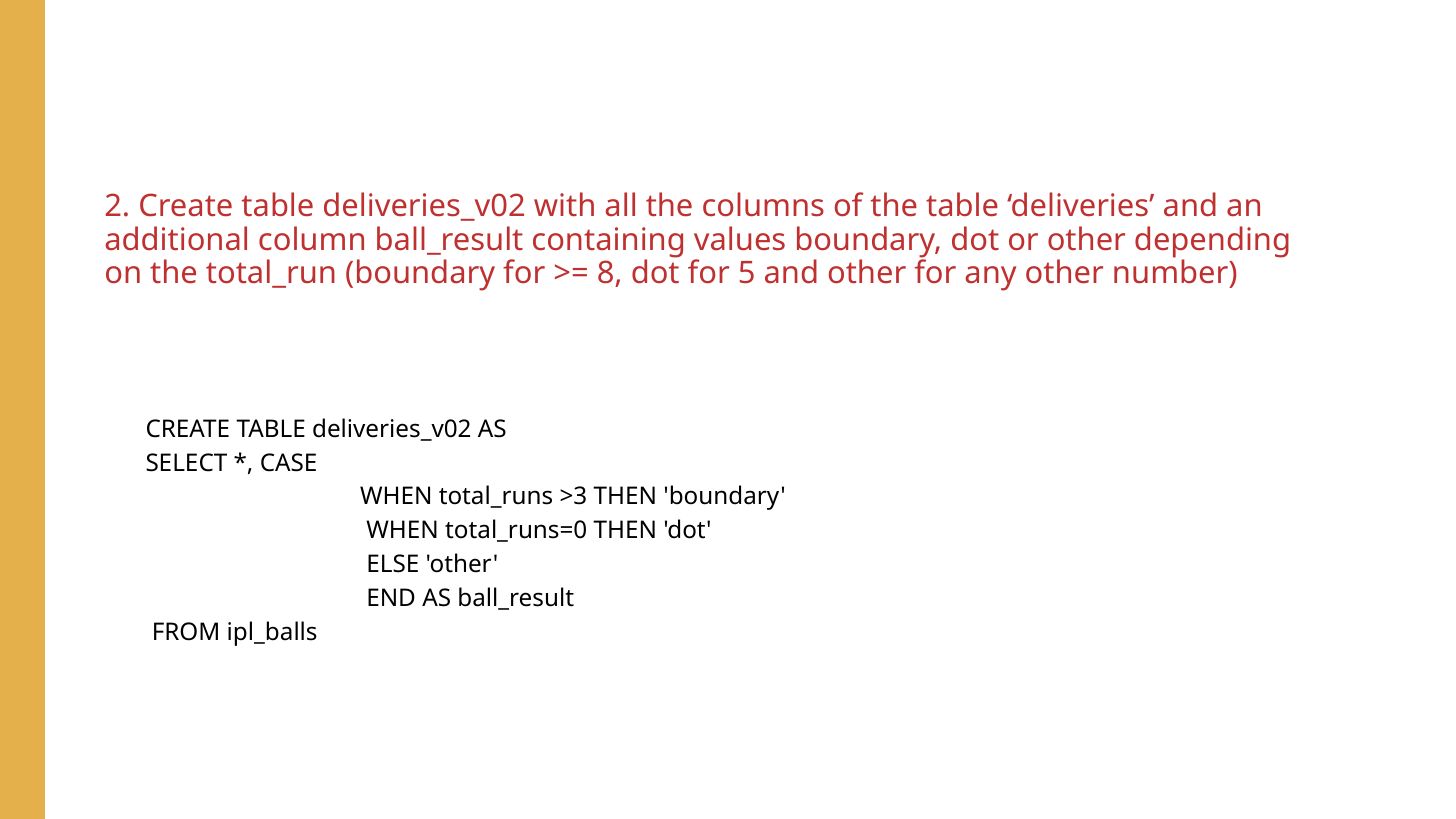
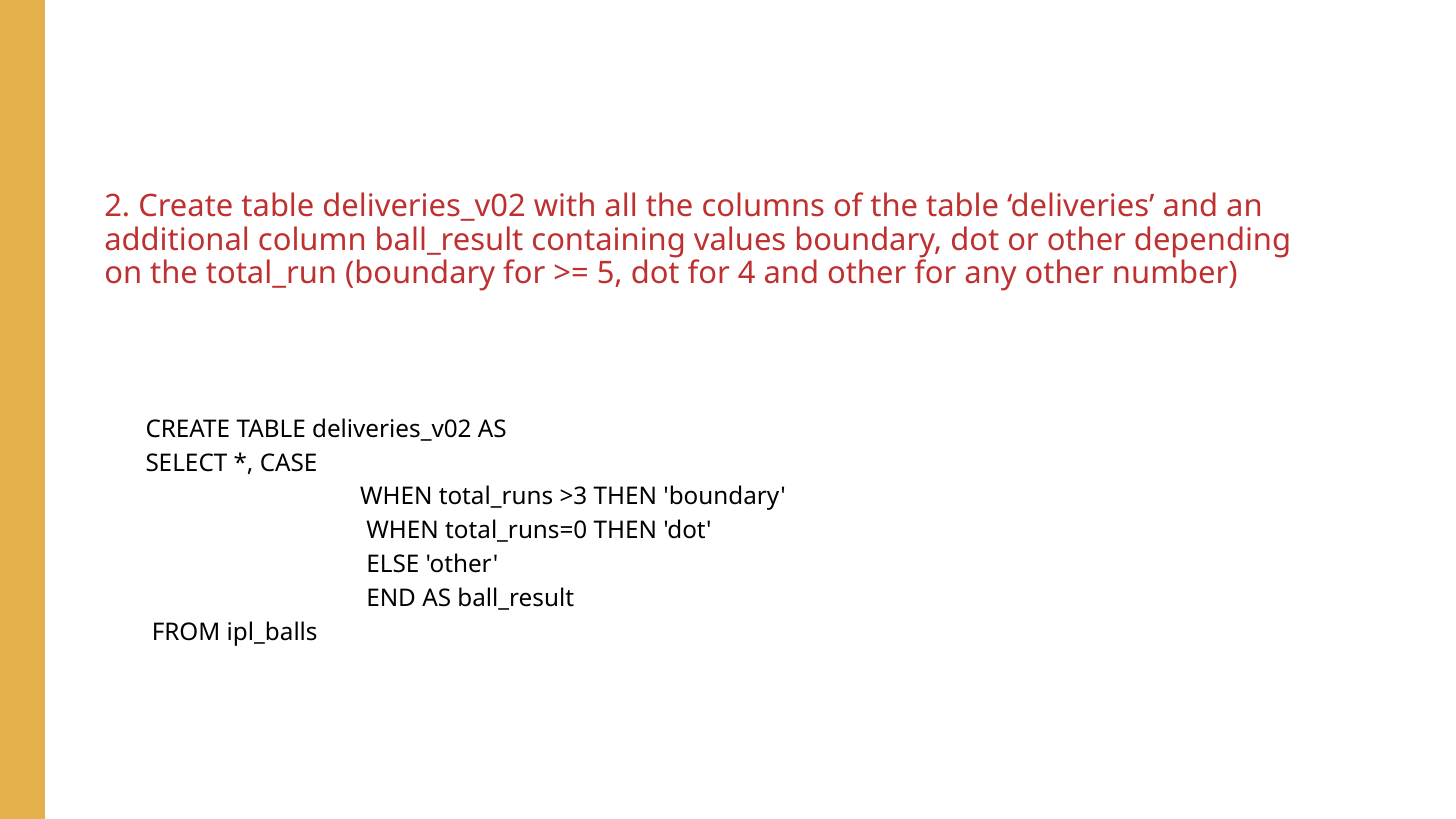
8: 8 -> 5
5: 5 -> 4
